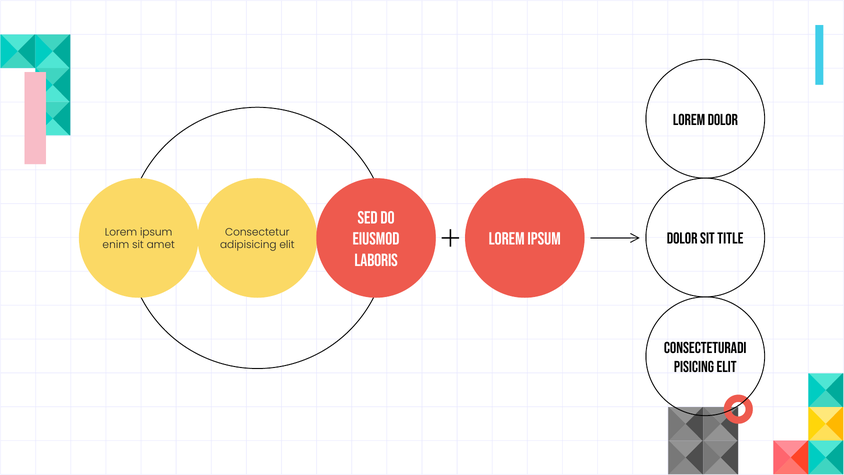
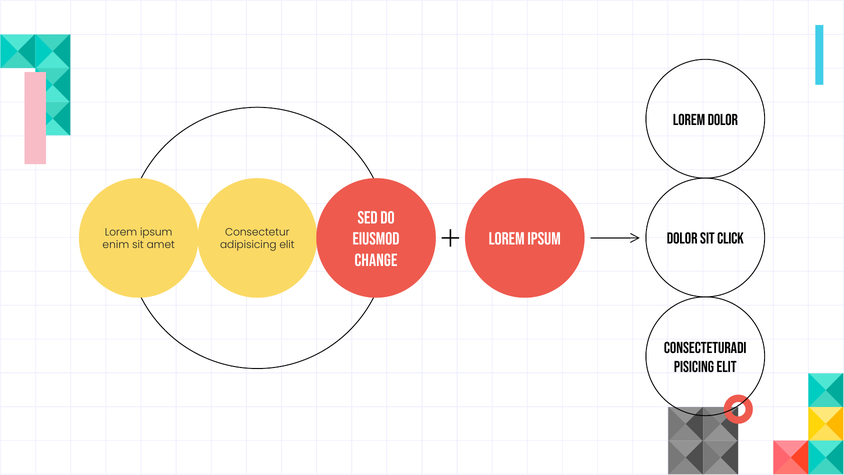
title: title -> click
laboris: laboris -> change
